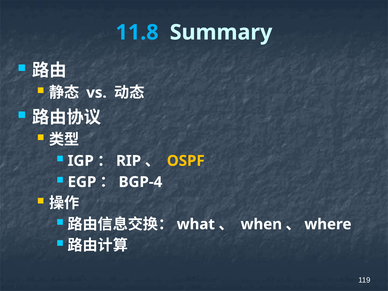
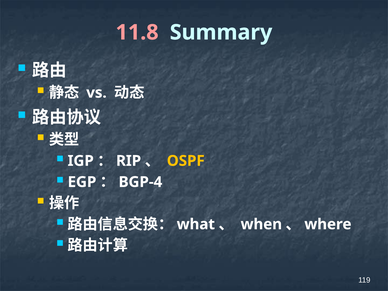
11.8 colour: light blue -> pink
